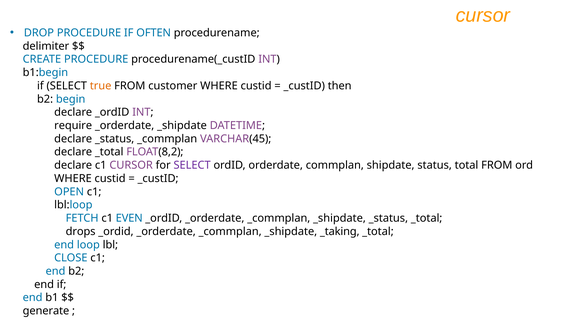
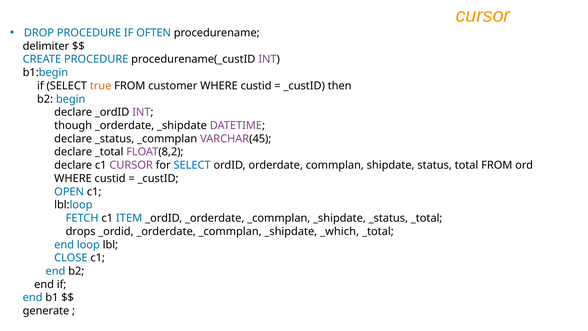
require: require -> though
SELECT at (192, 165) colour: purple -> blue
EVEN: EVEN -> ITEM
_taking: _taking -> _which
